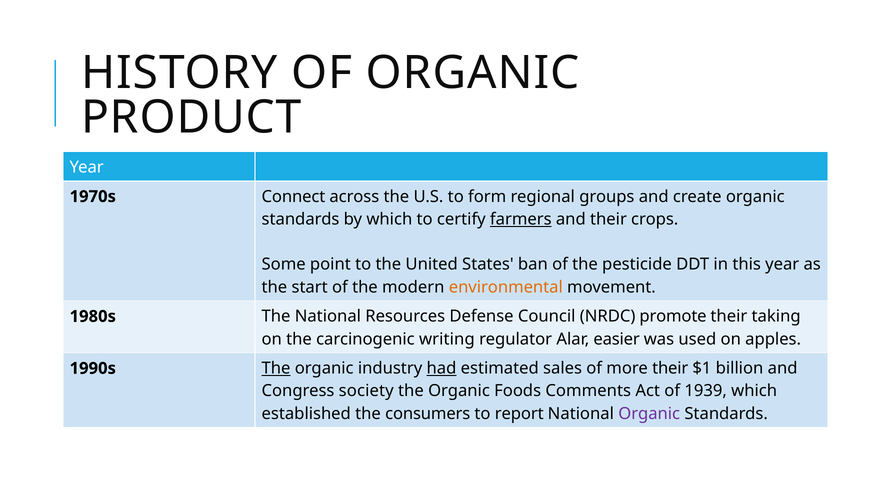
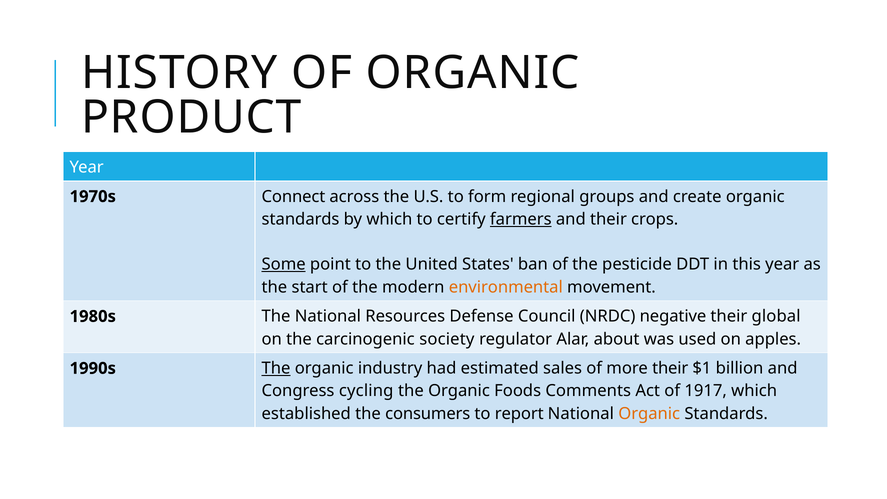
Some underline: none -> present
promote: promote -> negative
taking: taking -> global
writing: writing -> society
easier: easier -> about
had underline: present -> none
society: society -> cycling
1939: 1939 -> 1917
Organic at (649, 414) colour: purple -> orange
